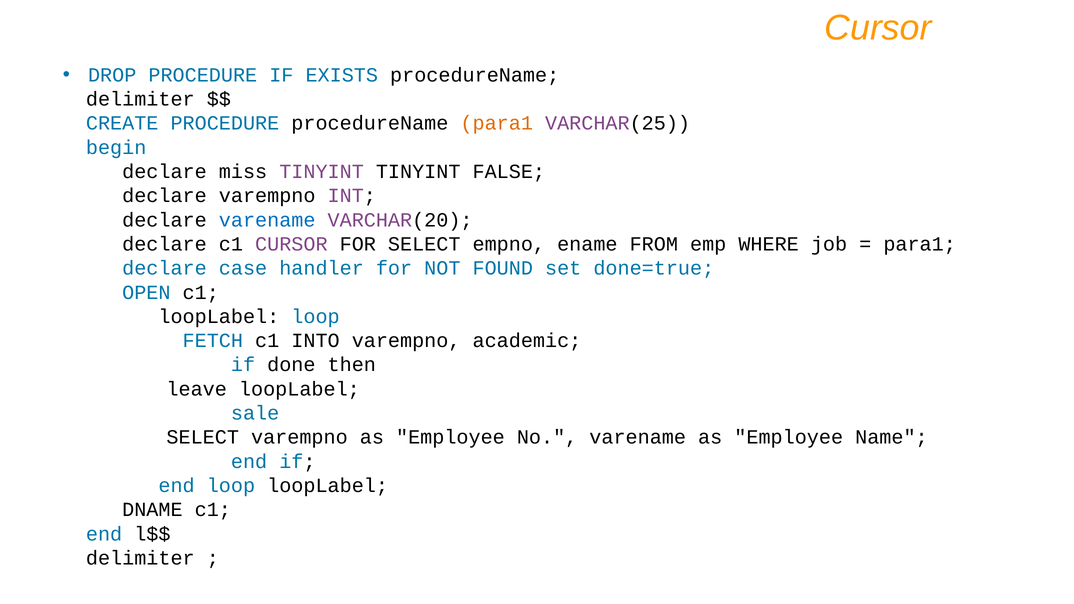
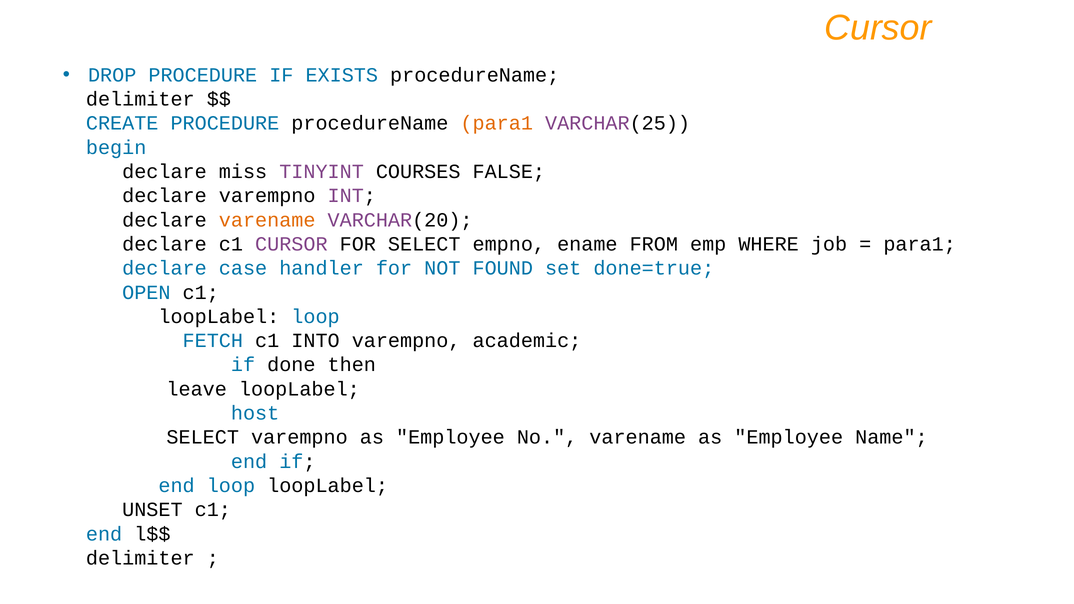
TINYINT TINYINT: TINYINT -> COURSES
varename at (267, 220) colour: blue -> orange
sale: sale -> host
DNAME: DNAME -> UNSET
